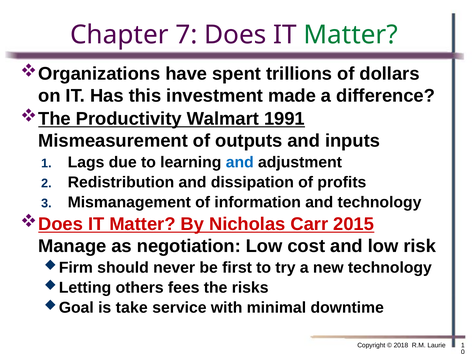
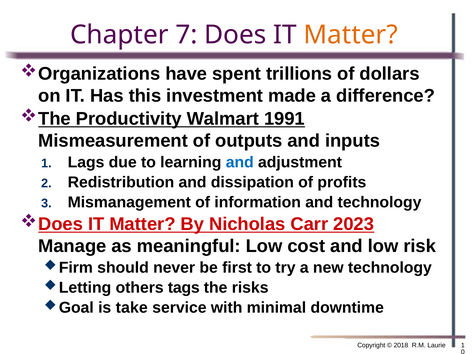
Matter at (351, 35) colour: green -> orange
2015: 2015 -> 2023
negotiation: negotiation -> meaningful
fees: fees -> tags
